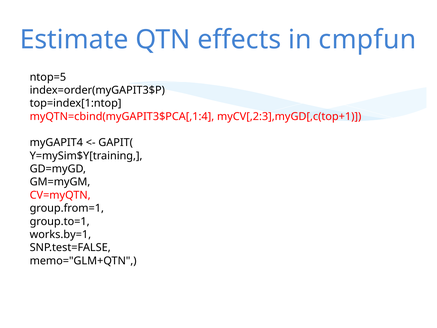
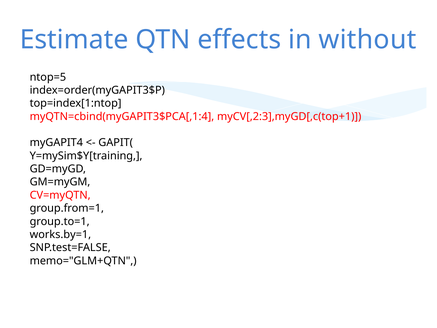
cmpfun: cmpfun -> without
